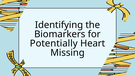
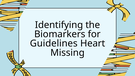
Potentially: Potentially -> Guidelines
